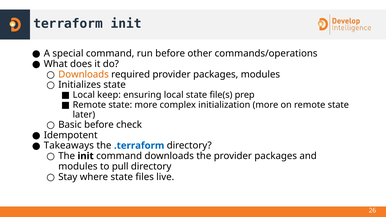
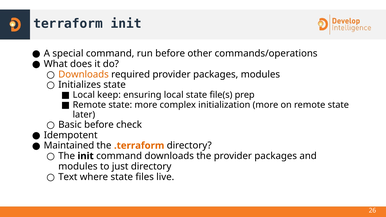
Takeaways: Takeaways -> Maintained
.terraform colour: blue -> orange
pull: pull -> just
Stay: Stay -> Text
